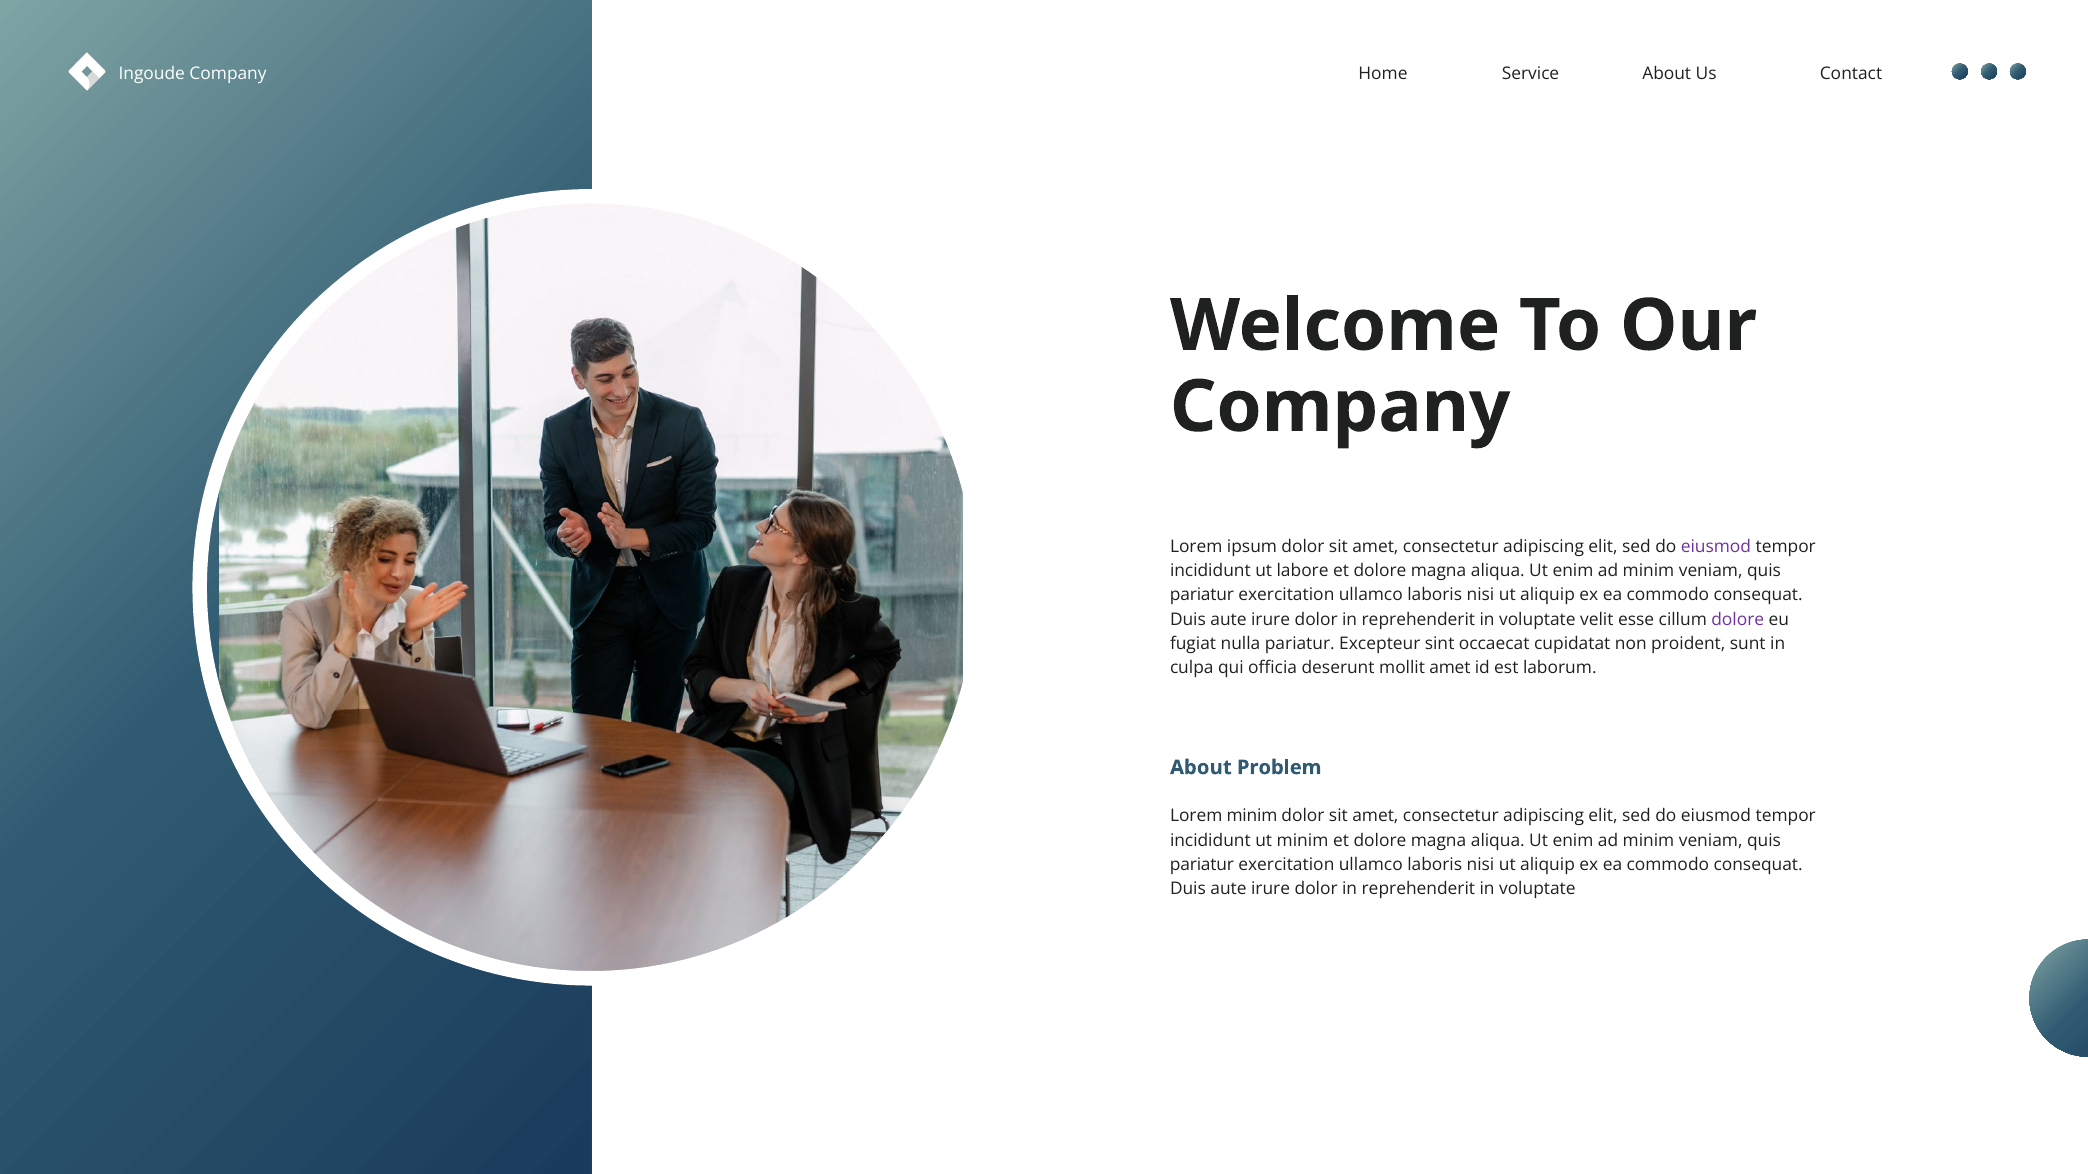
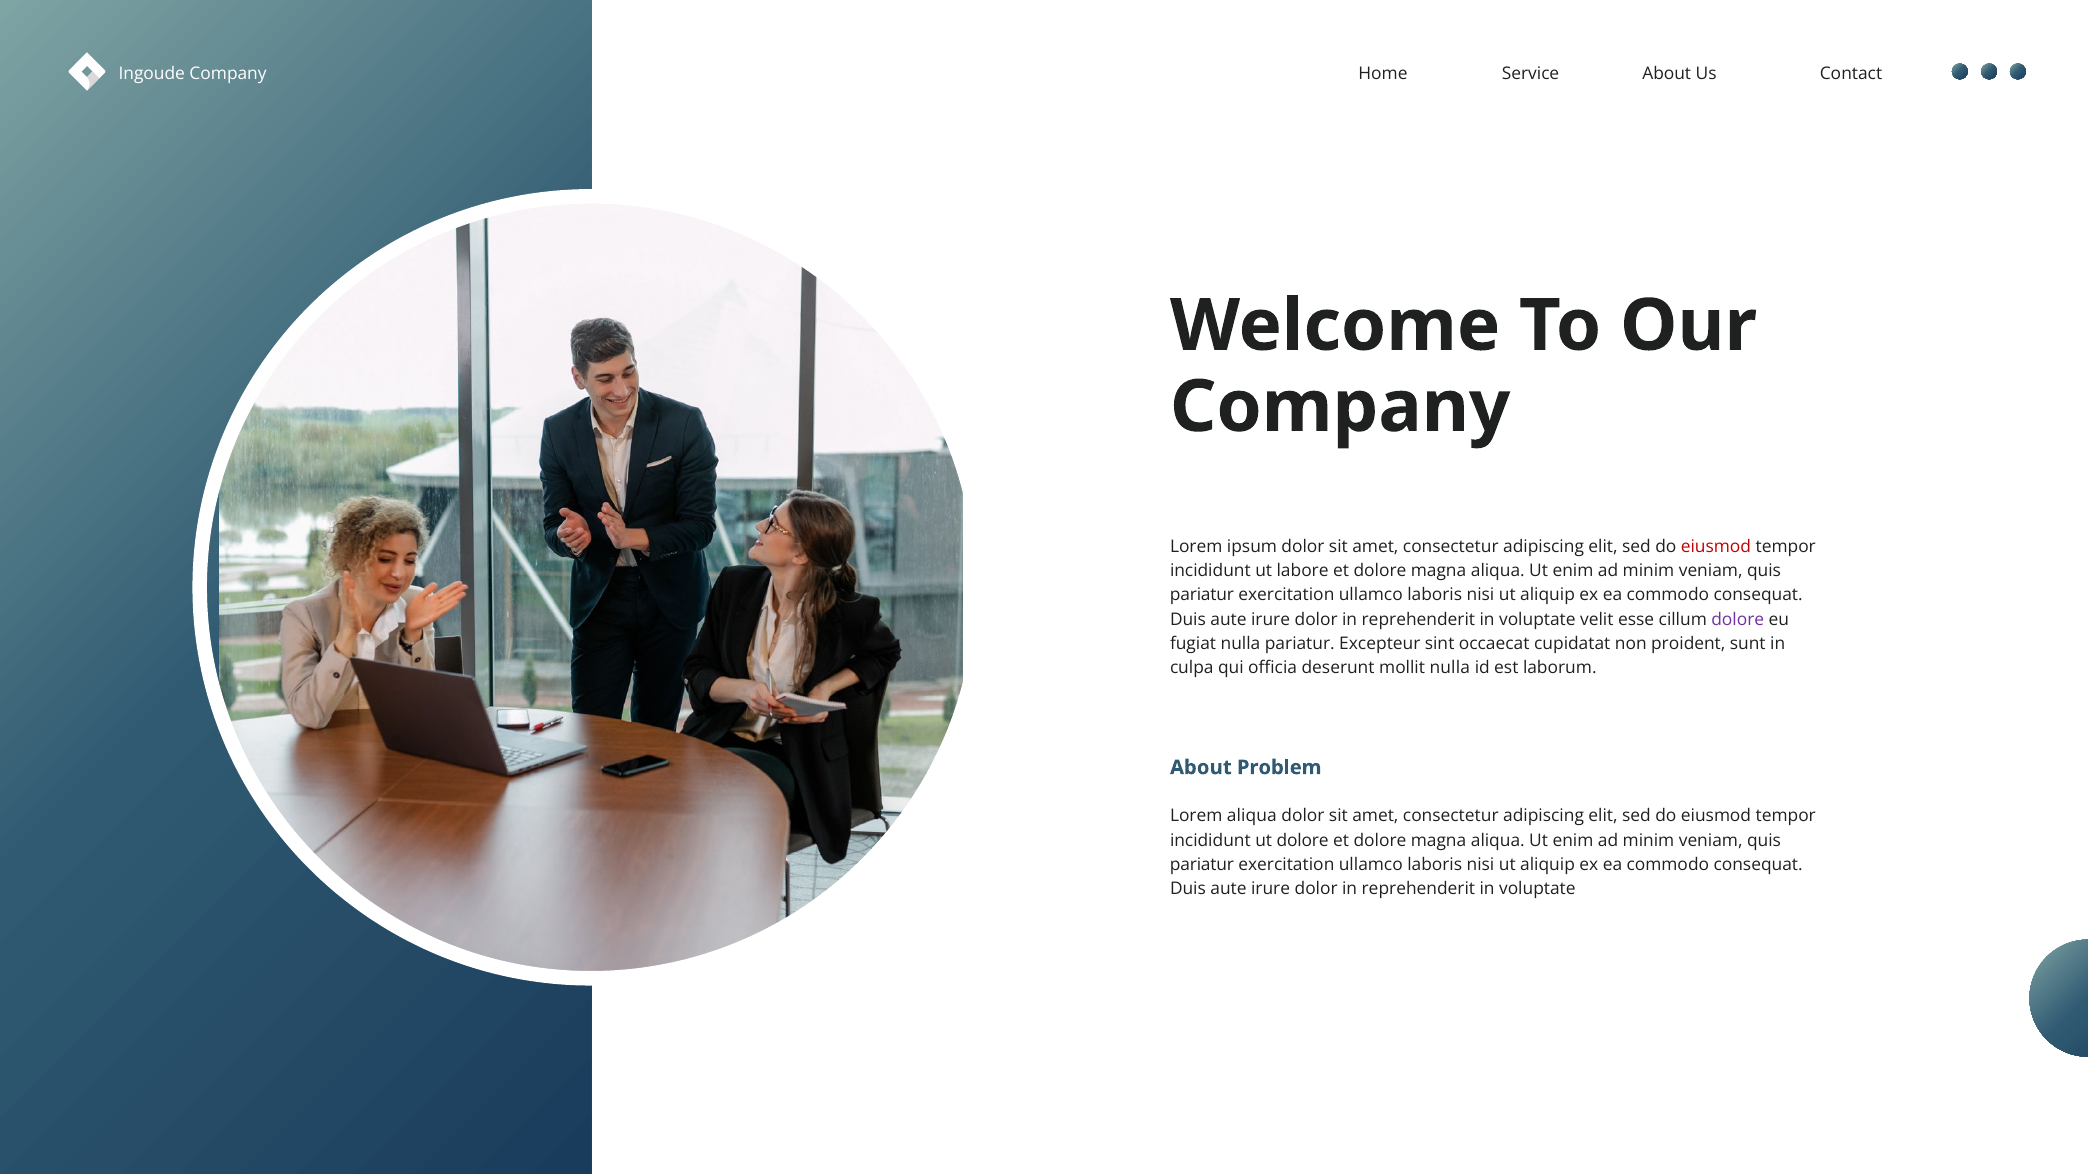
eiusmod at (1716, 547) colour: purple -> red
mollit amet: amet -> nulla
Lorem minim: minim -> aliqua
ut minim: minim -> dolore
